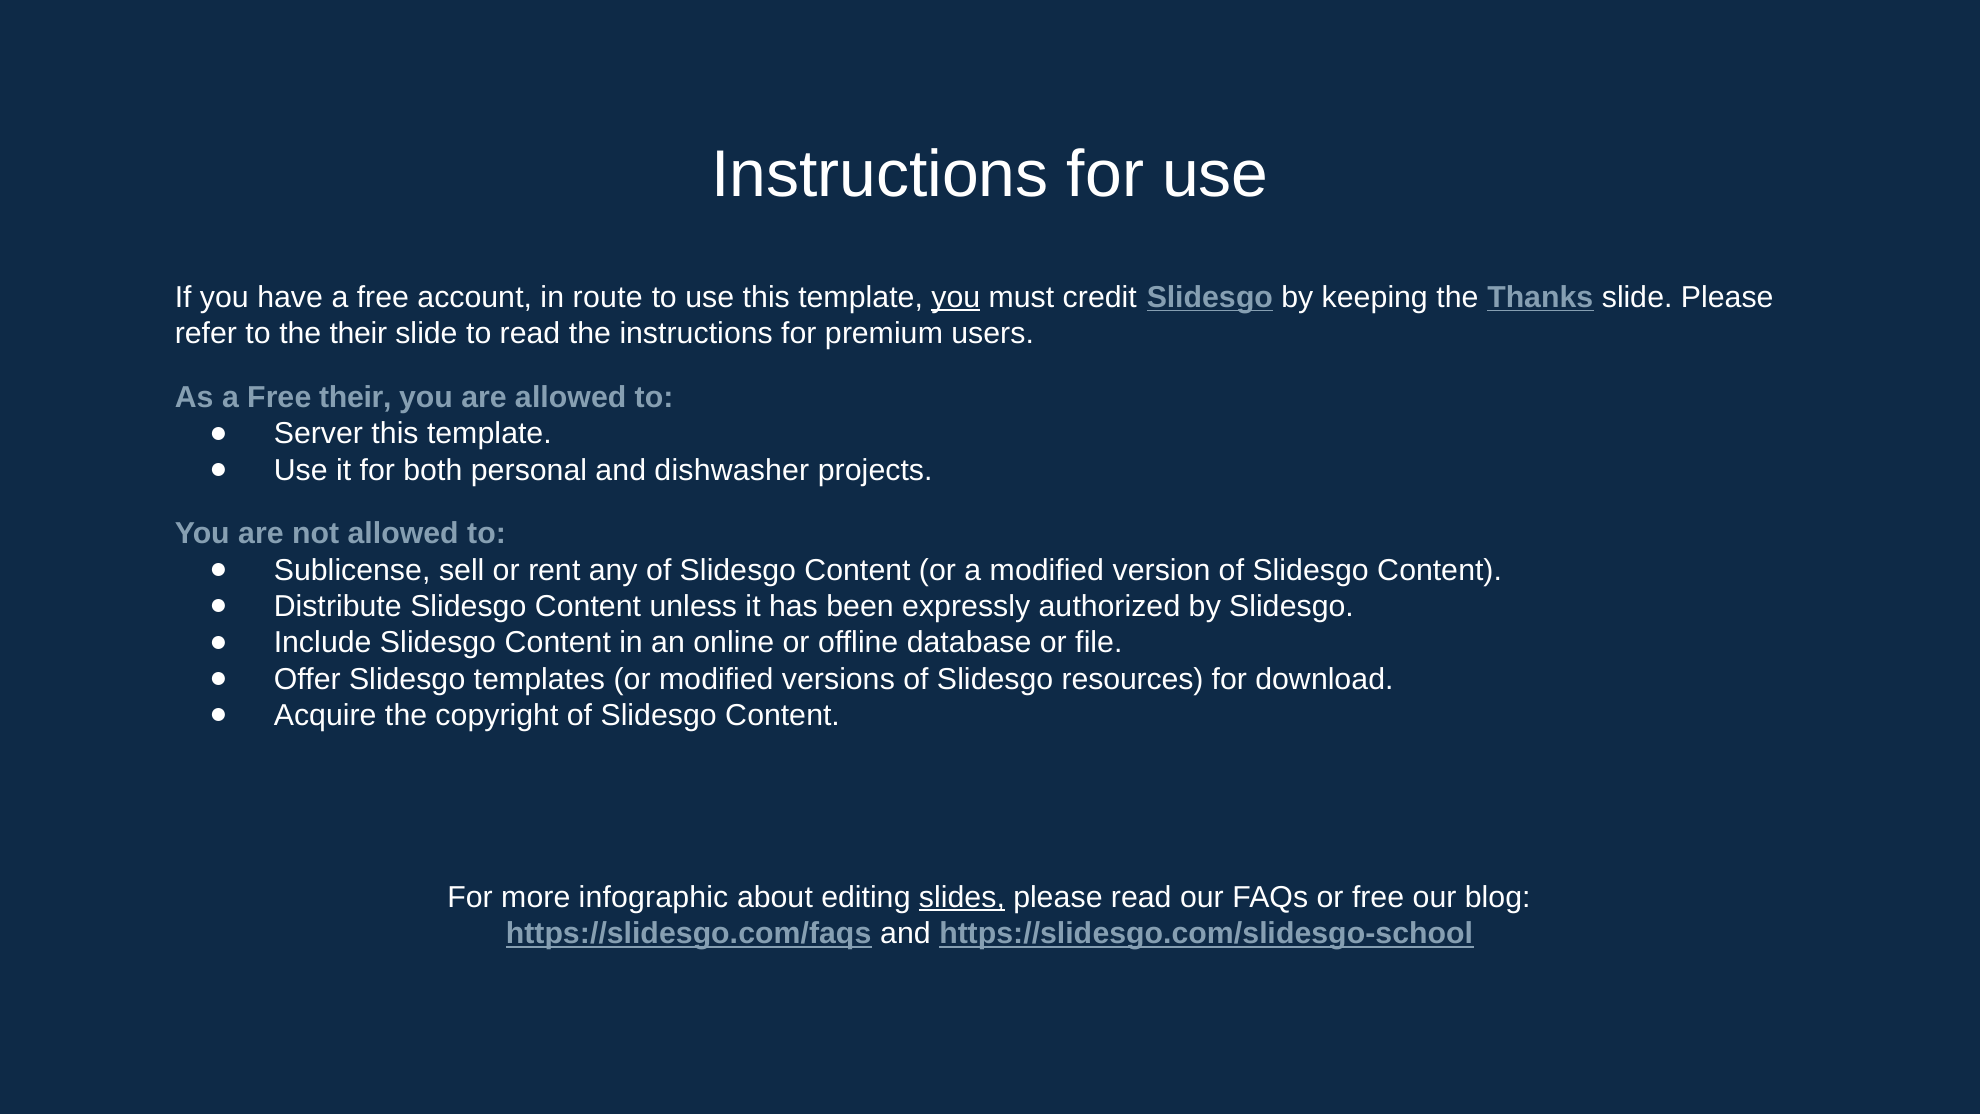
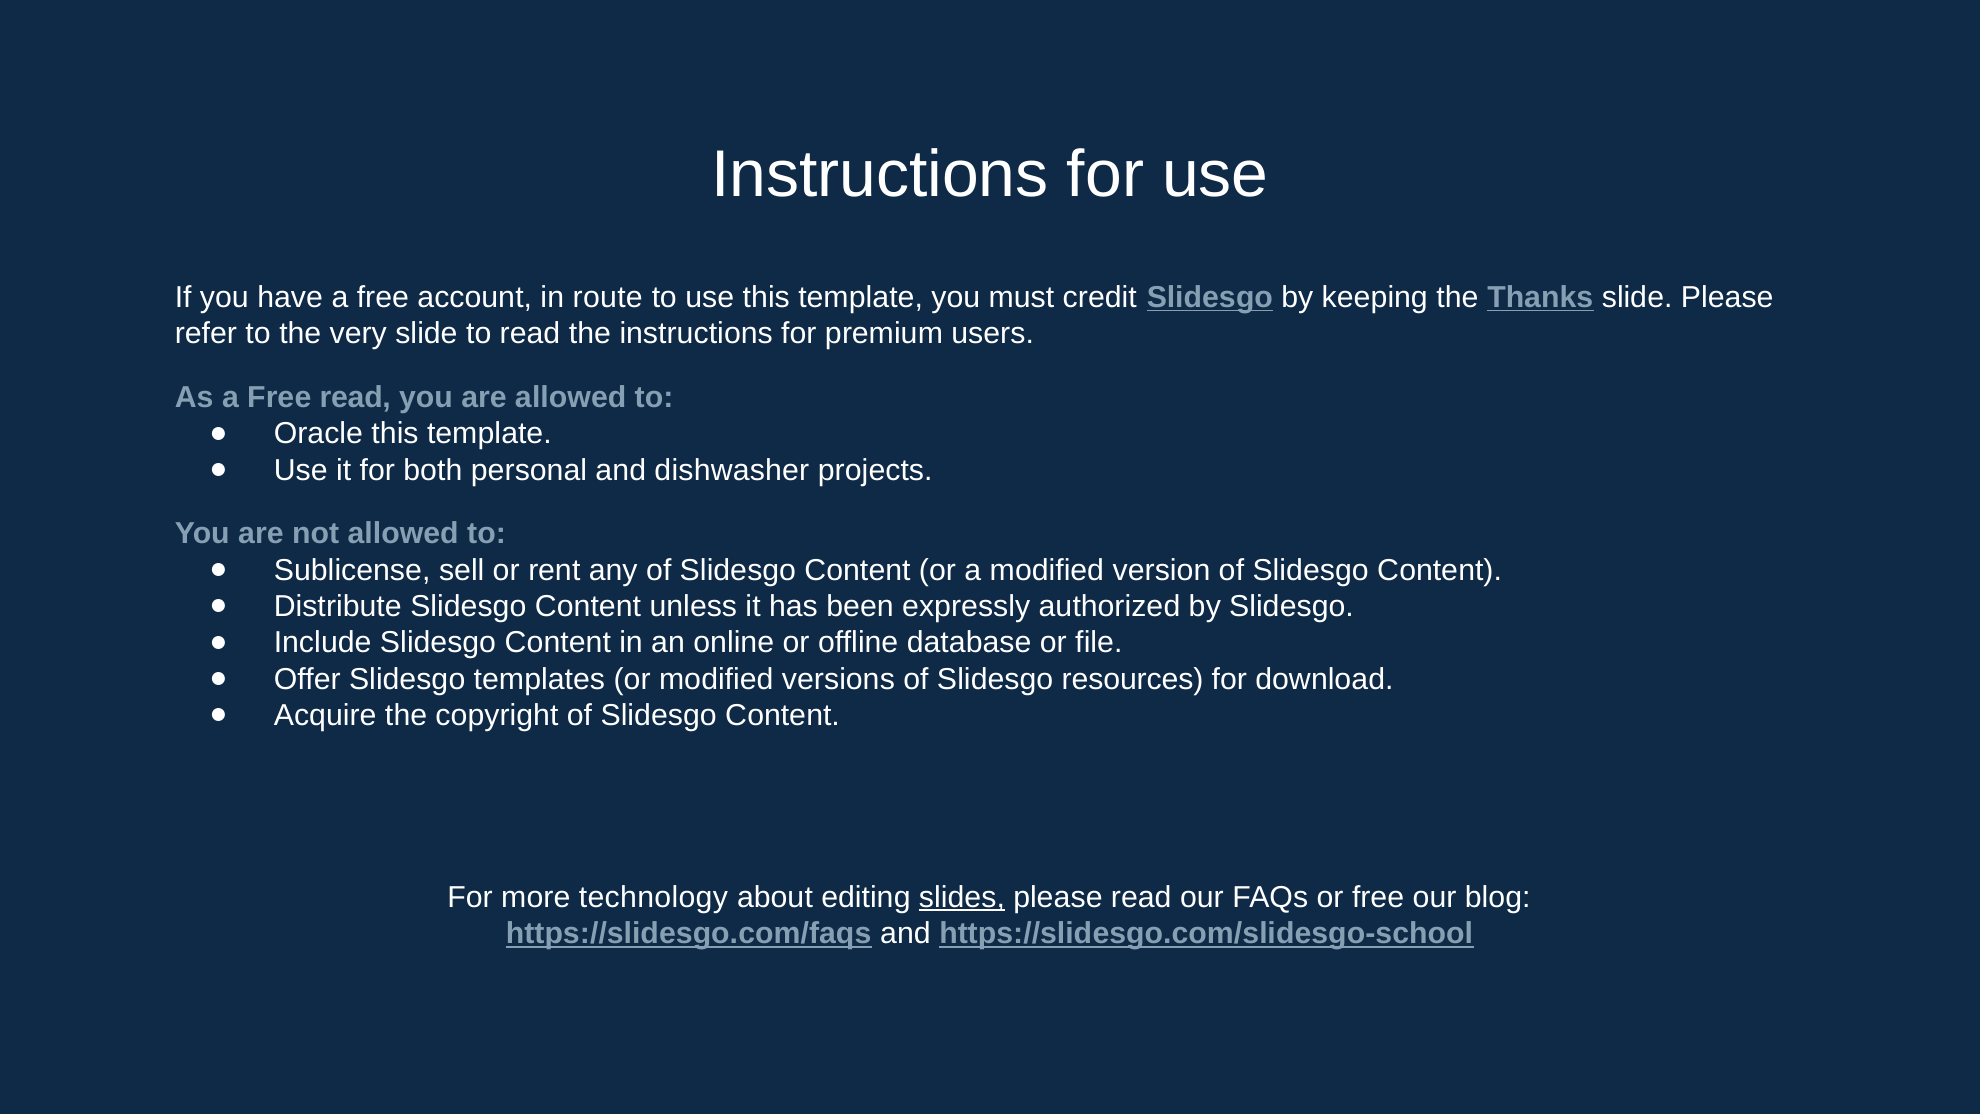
you at (956, 297) underline: present -> none
the their: their -> very
Free their: their -> read
Server: Server -> Oracle
infographic: infographic -> technology
